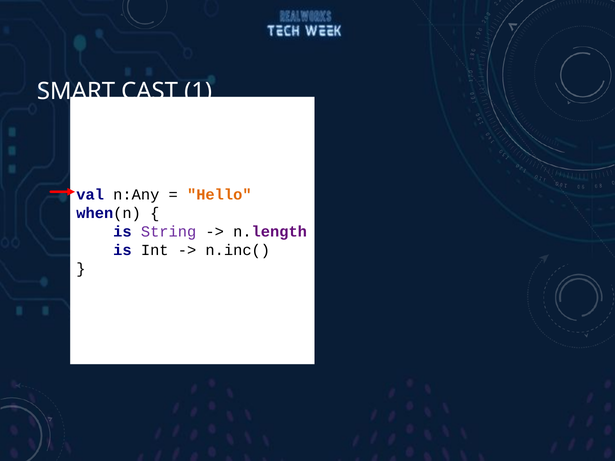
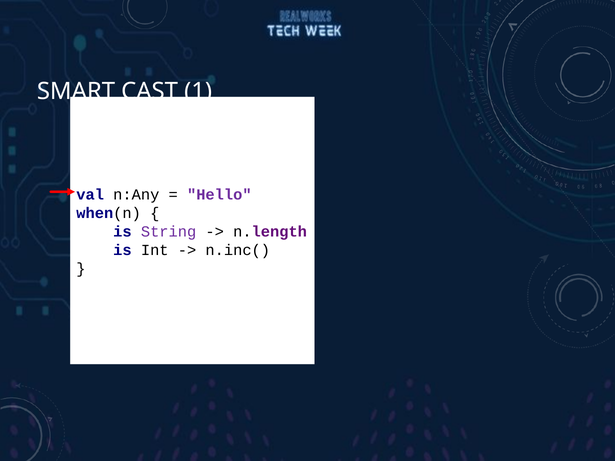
Hello colour: orange -> purple
